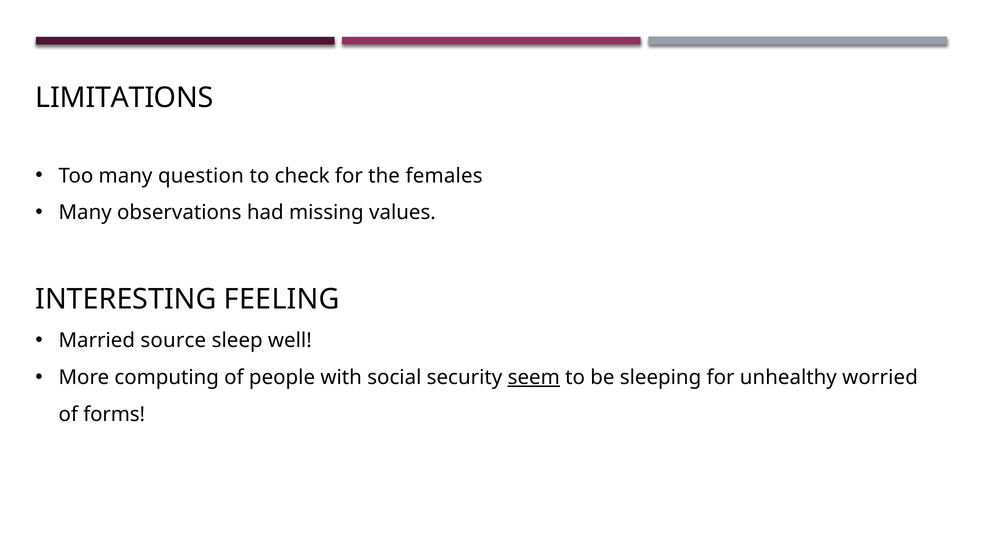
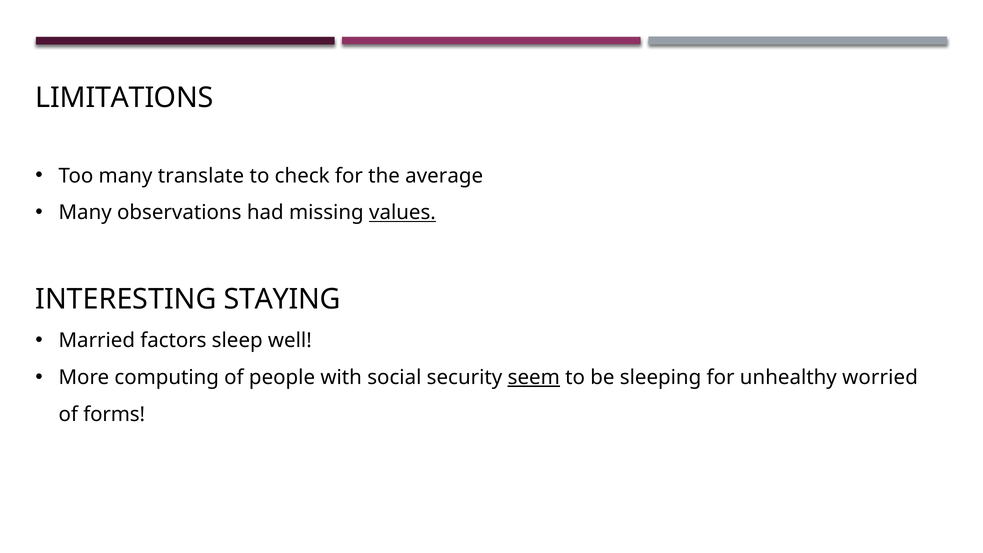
question: question -> translate
females: females -> average
values underline: none -> present
FEELING: FEELING -> STAYING
source: source -> factors
